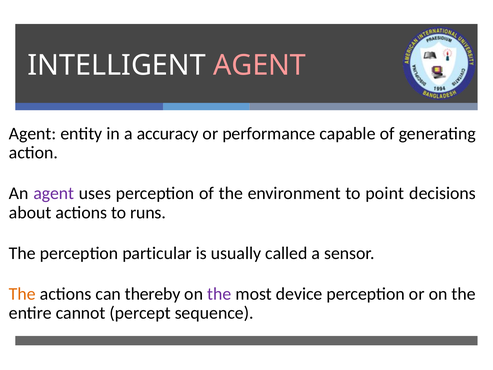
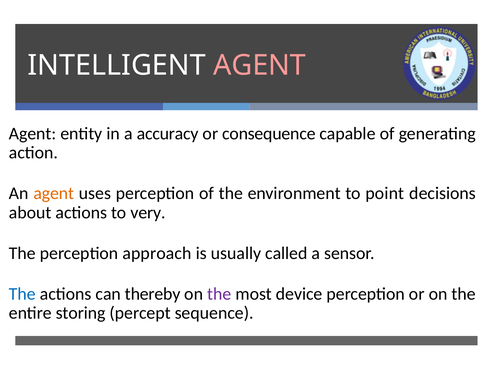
performance: performance -> consequence
agent at (54, 193) colour: purple -> orange
runs: runs -> very
particular: particular -> approach
The at (22, 294) colour: orange -> blue
cannot: cannot -> storing
